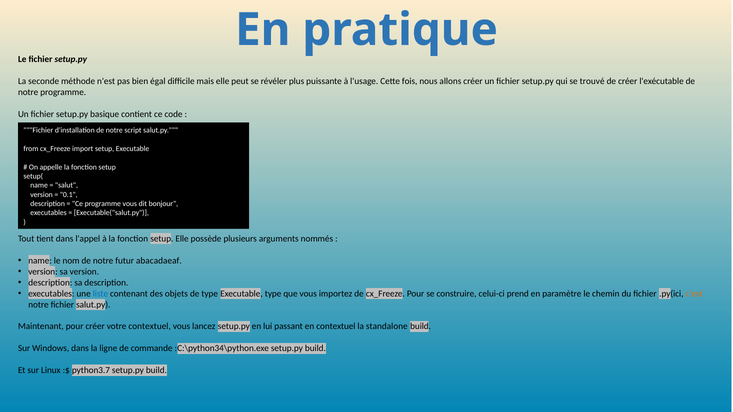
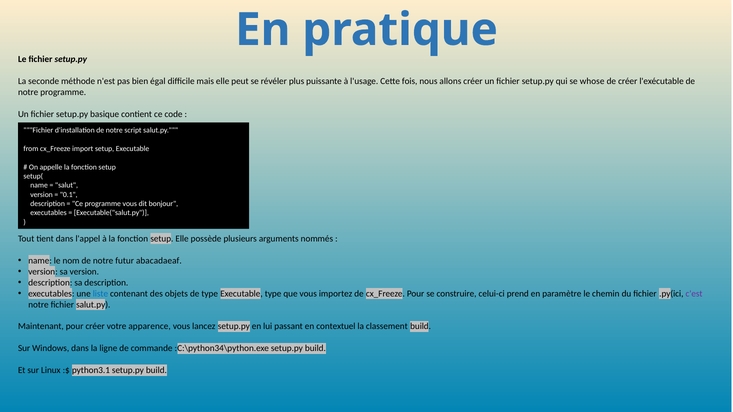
trouvé: trouvé -> whose
c'est colour: orange -> purple
votre contextuel: contextuel -> apparence
standalone: standalone -> classement
python3.7: python3.7 -> python3.1
